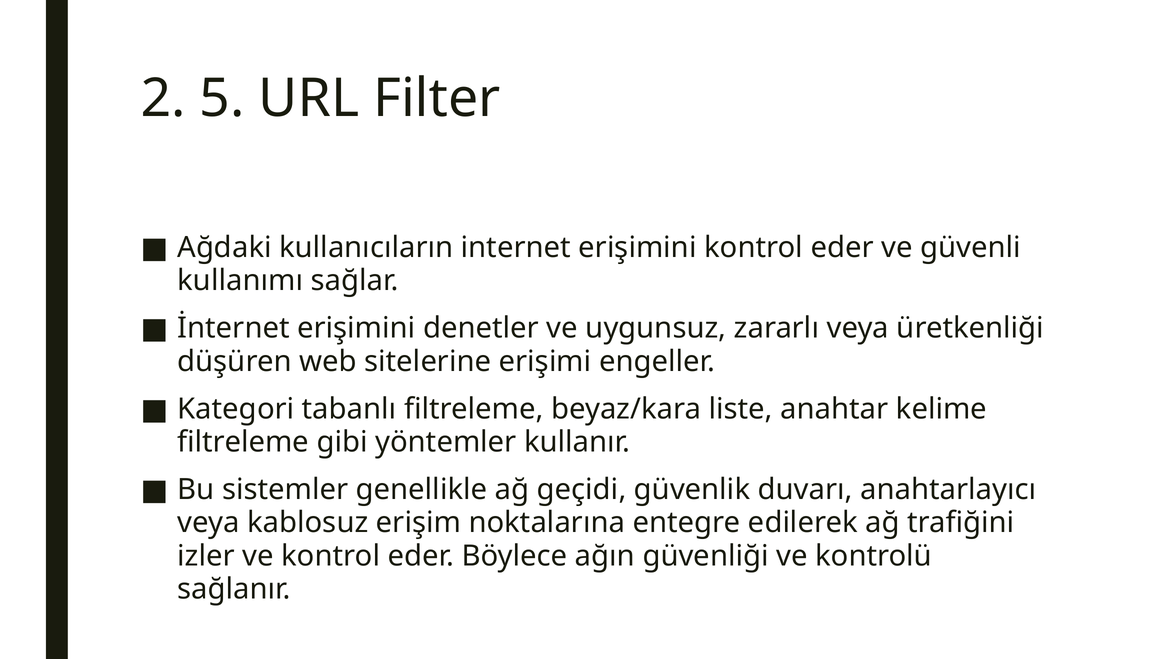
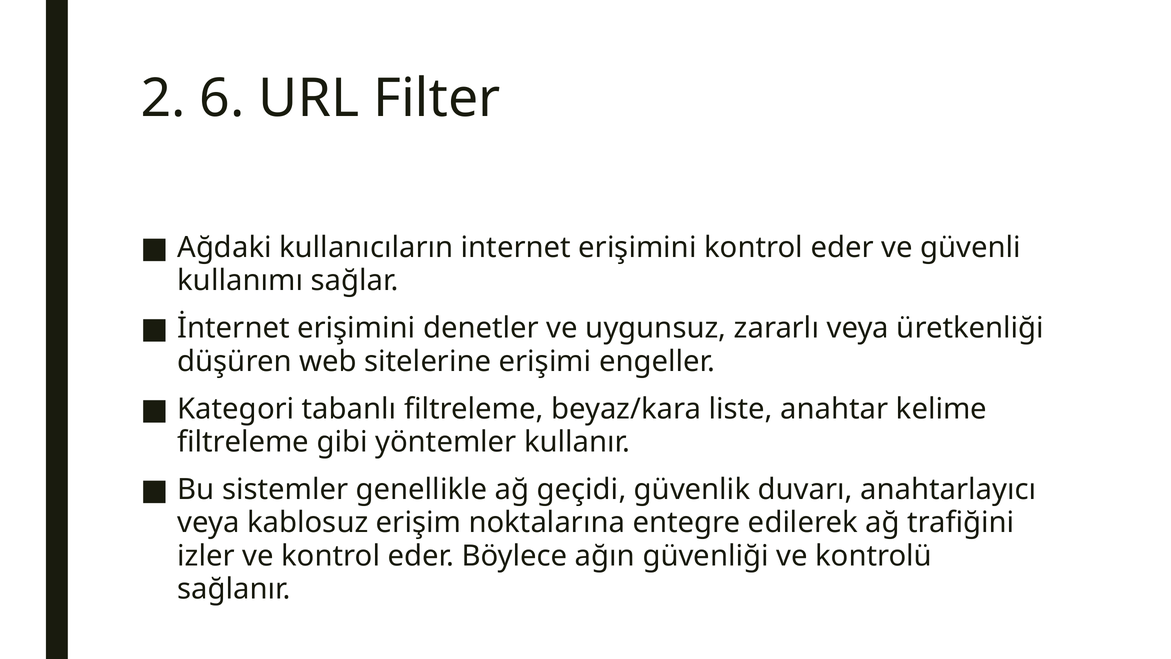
5: 5 -> 6
